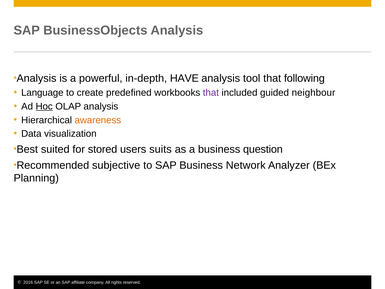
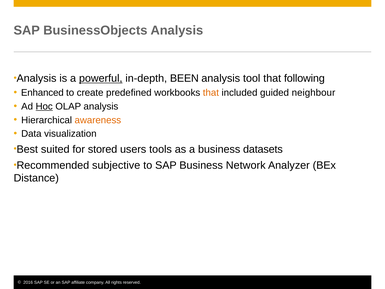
powerful underline: none -> present
HAVE: HAVE -> BEEN
Language: Language -> Enhanced
that at (211, 93) colour: purple -> orange
suits: suits -> tools
question: question -> datasets
Planning: Planning -> Distance
